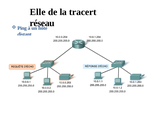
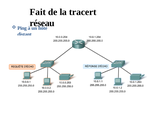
Elle: Elle -> Fait
